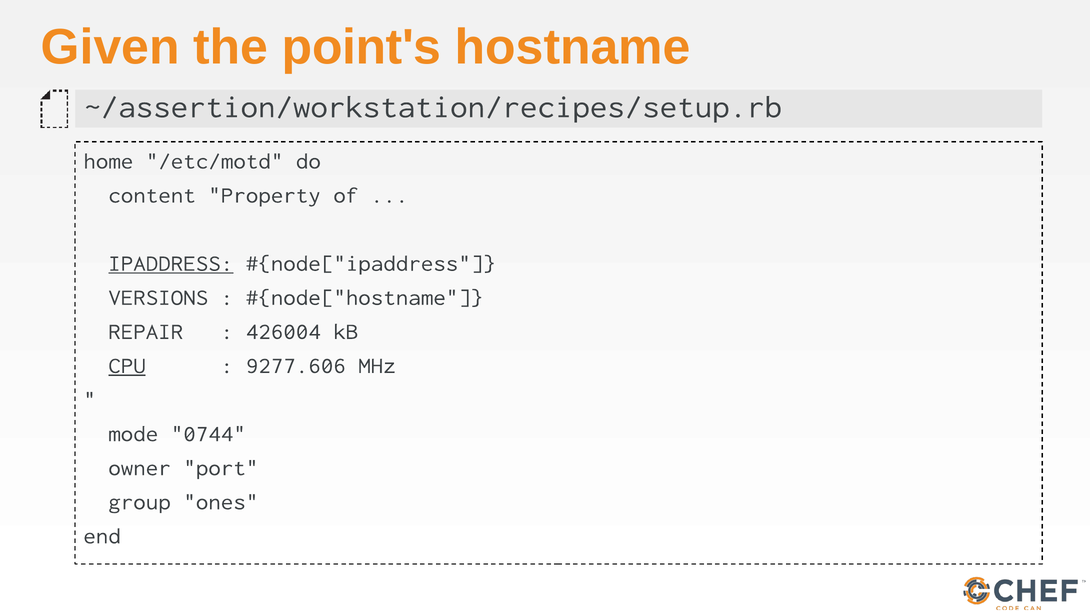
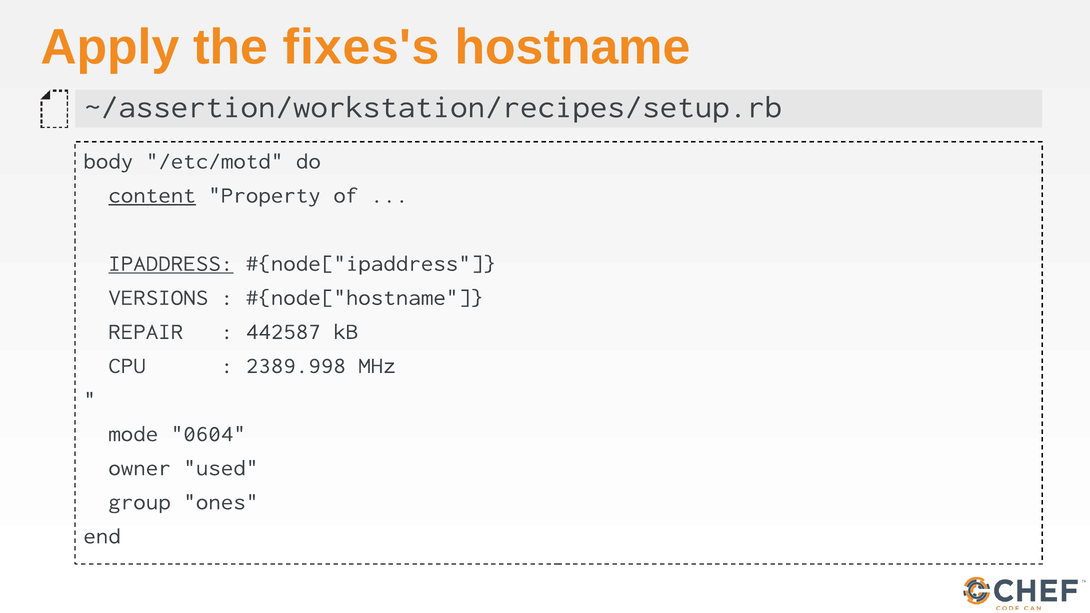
Given: Given -> Apply
point's: point's -> fixes's
home: home -> body
content underline: none -> present
426004: 426004 -> 442587
CPU underline: present -> none
9277.606: 9277.606 -> 2389.998
0744: 0744 -> 0604
port: port -> used
